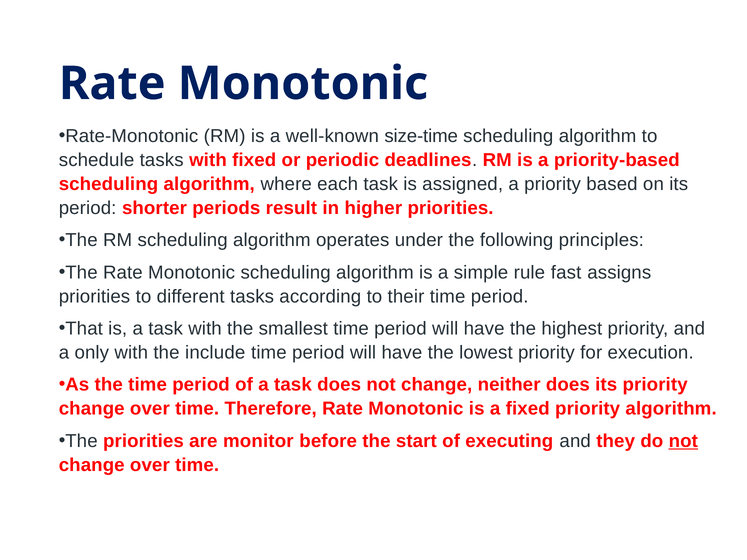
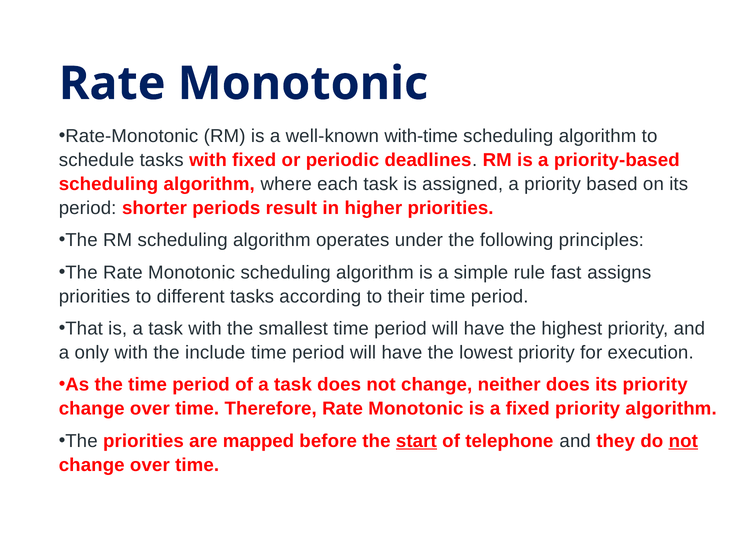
size-time: size-time -> with-time
monitor: monitor -> mapped
start underline: none -> present
executing: executing -> telephone
